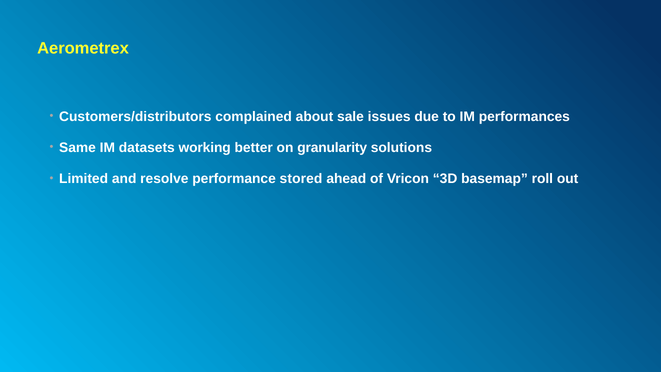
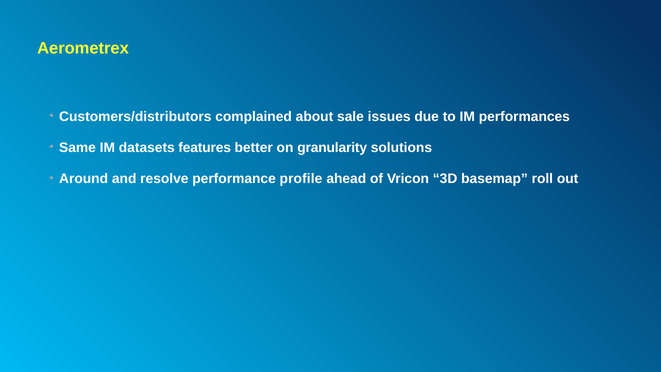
working: working -> features
Limited: Limited -> Around
stored: stored -> profile
